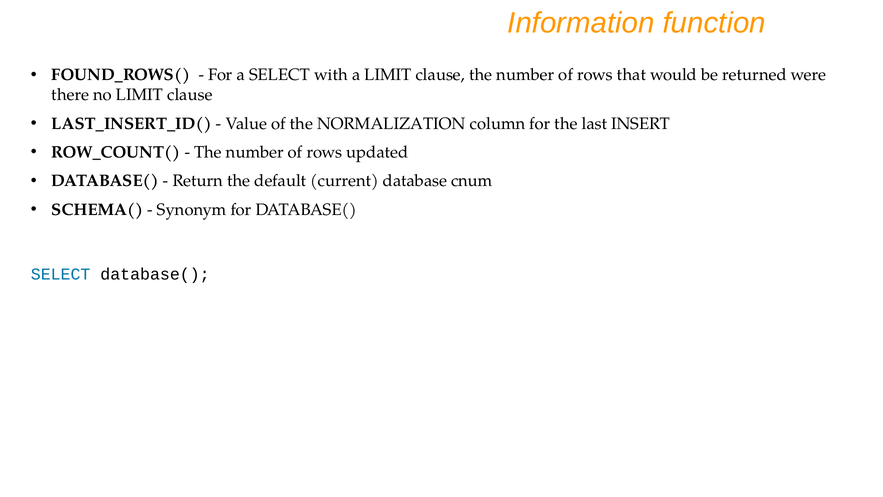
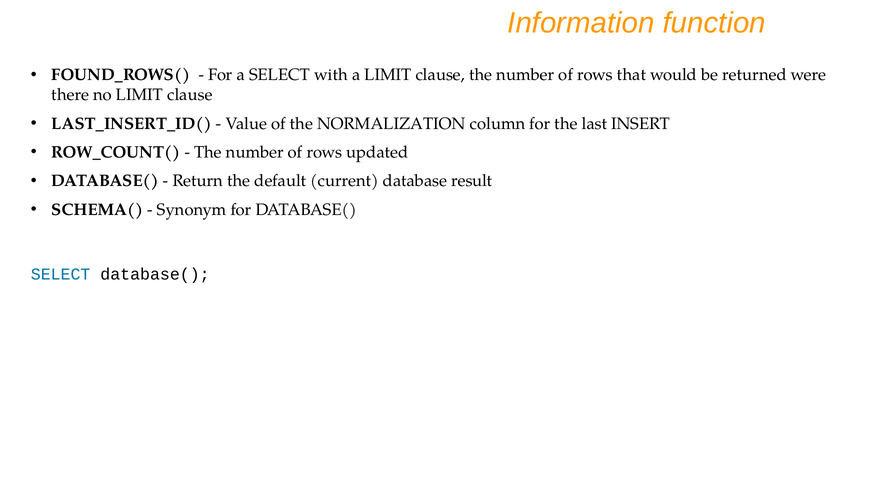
cnum: cnum -> result
